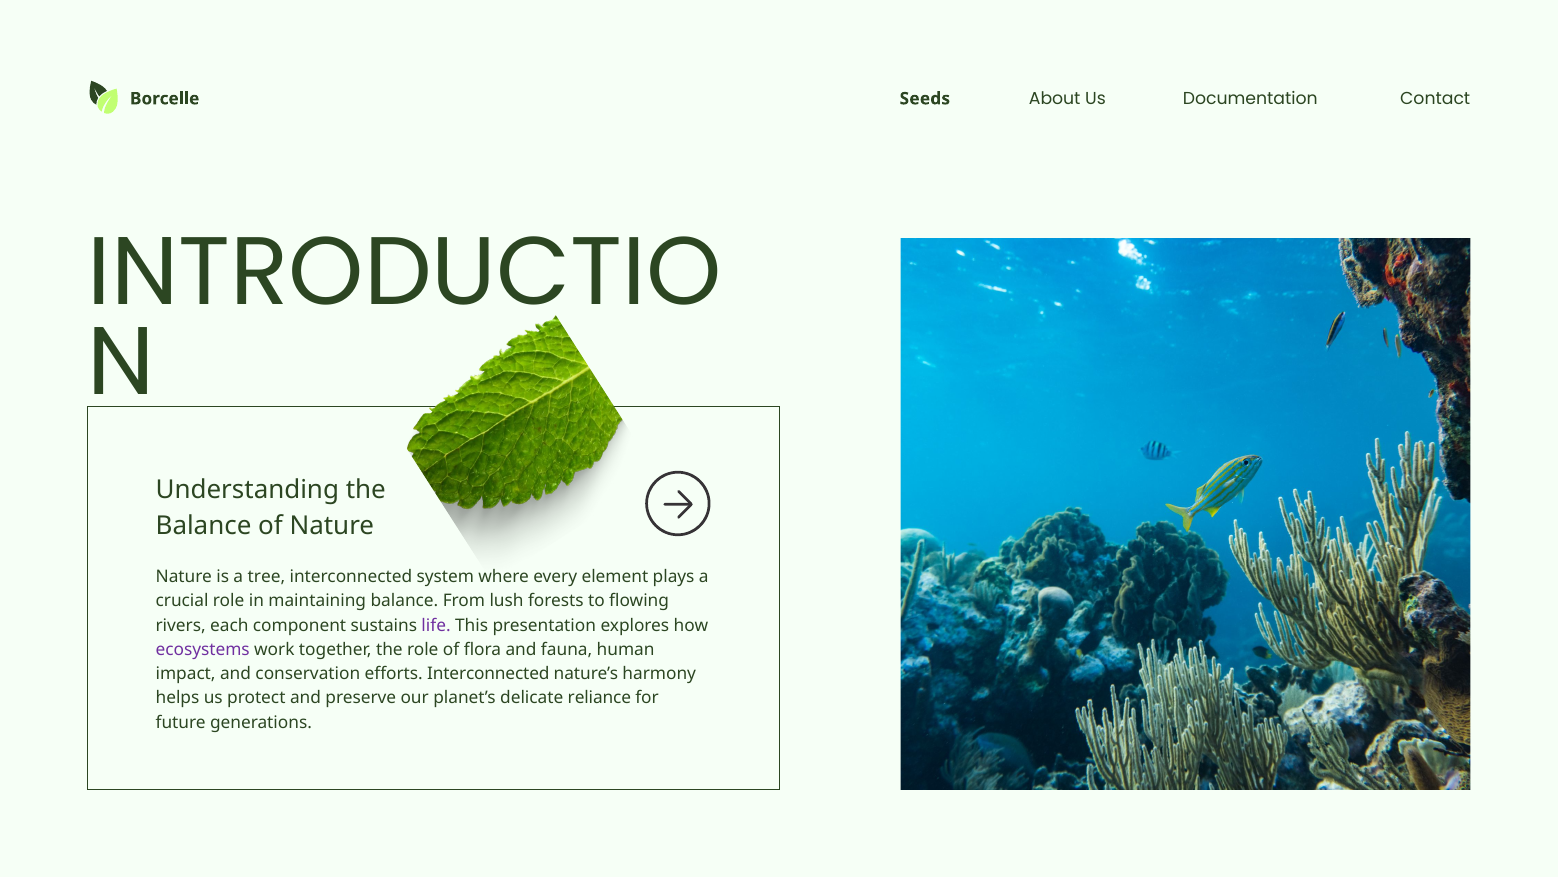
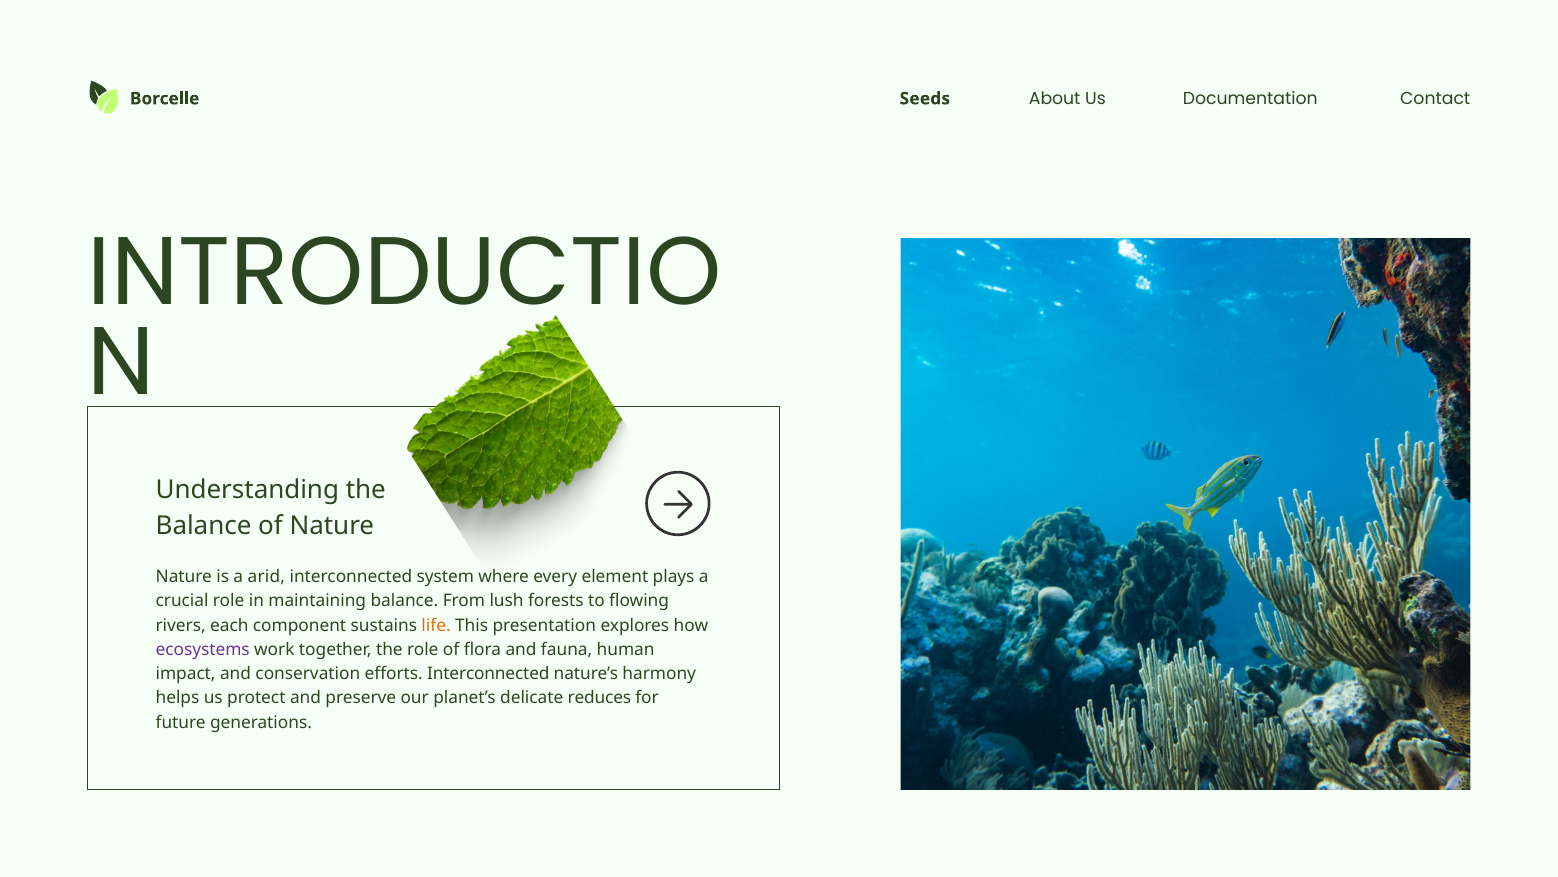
tree: tree -> arid
life colour: purple -> orange
reliance: reliance -> reduces
